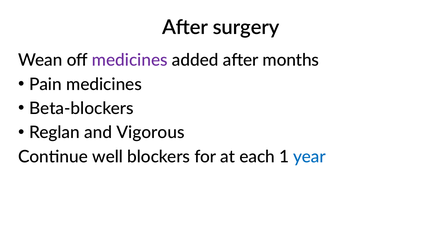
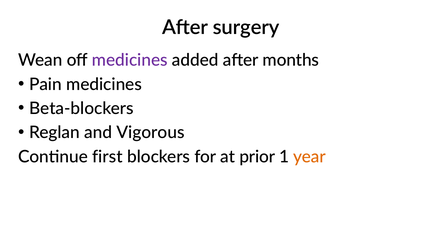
well: well -> first
each: each -> prior
year colour: blue -> orange
